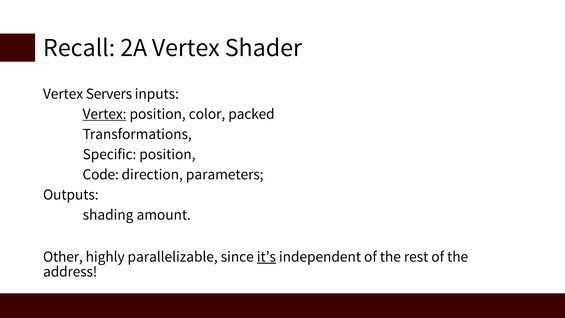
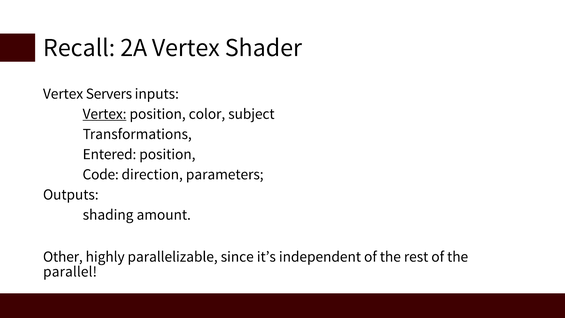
packed: packed -> subject
Specific: Specific -> Entered
it’s underline: present -> none
address: address -> parallel
